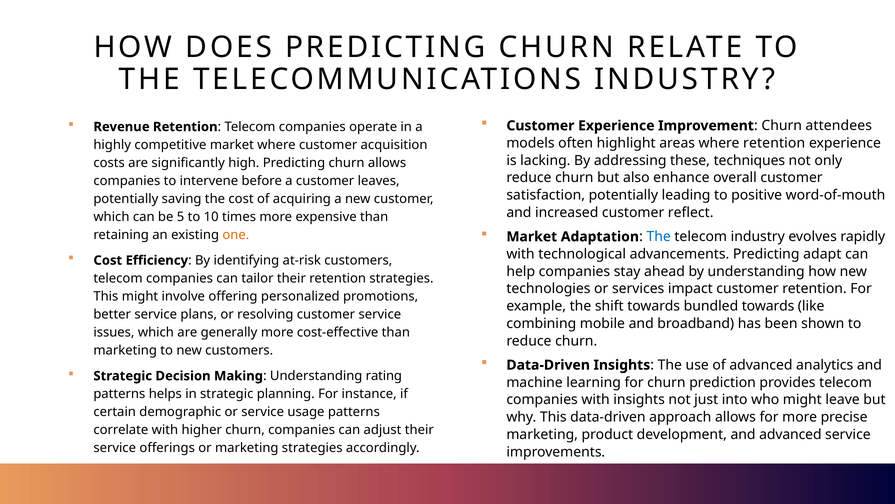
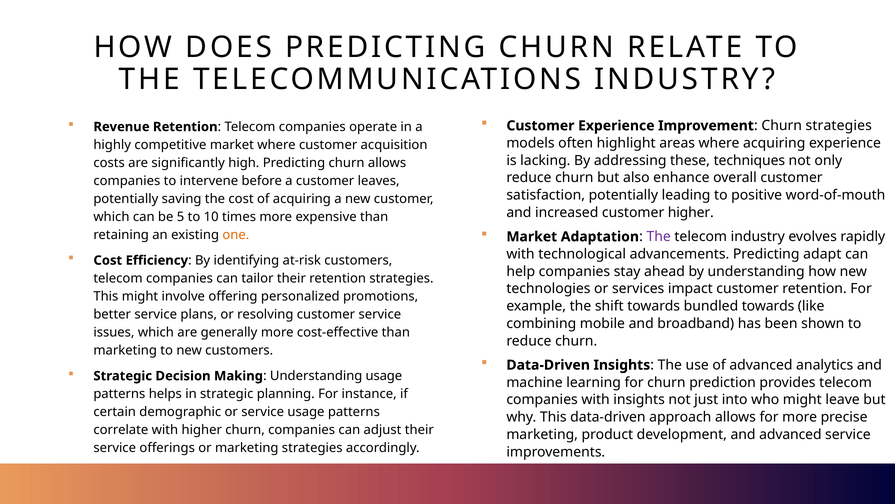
Churn attendees: attendees -> strategies
where retention: retention -> acquiring
customer reflect: reflect -> higher
The at (659, 236) colour: blue -> purple
Understanding rating: rating -> usage
